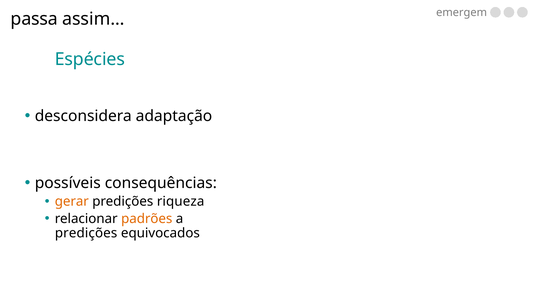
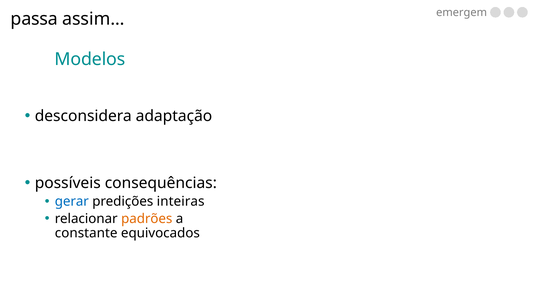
Espécies: Espécies -> Modelos
gerar colour: orange -> blue
riqueza: riqueza -> inteiras
predições at (86, 233): predições -> constante
